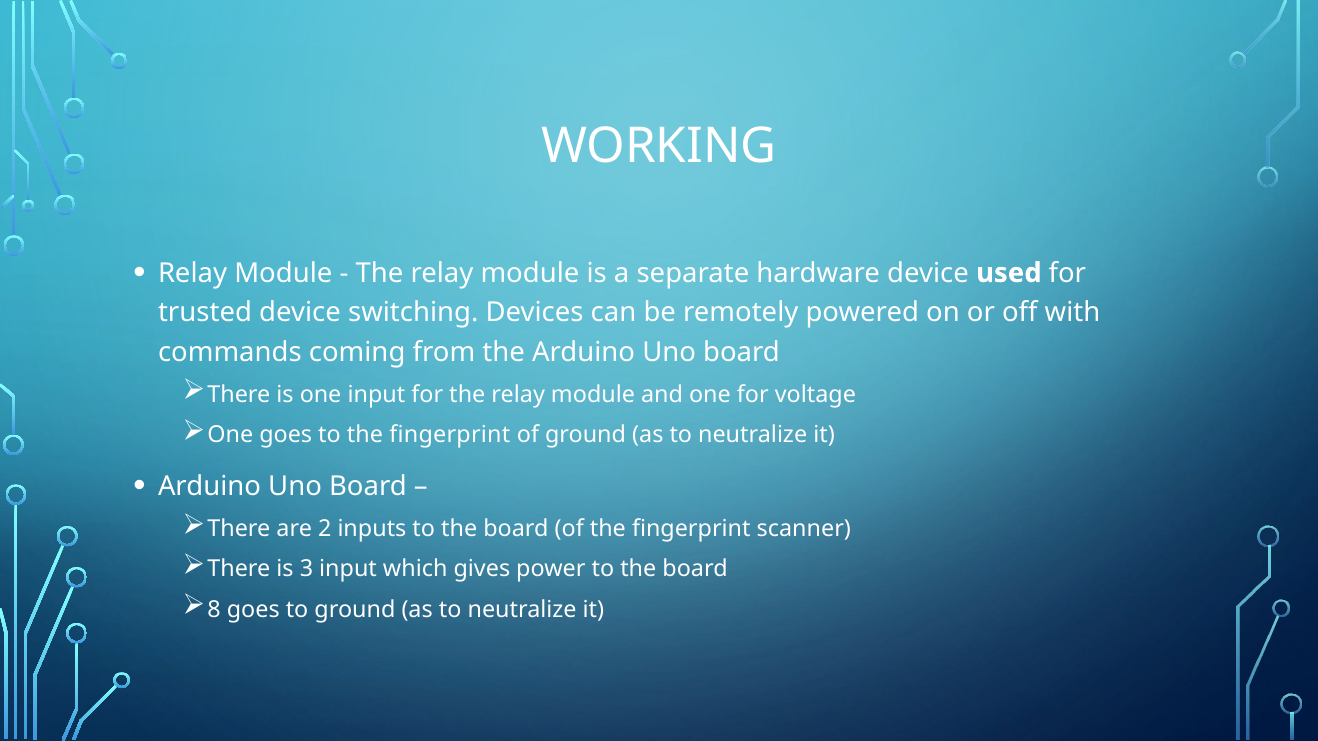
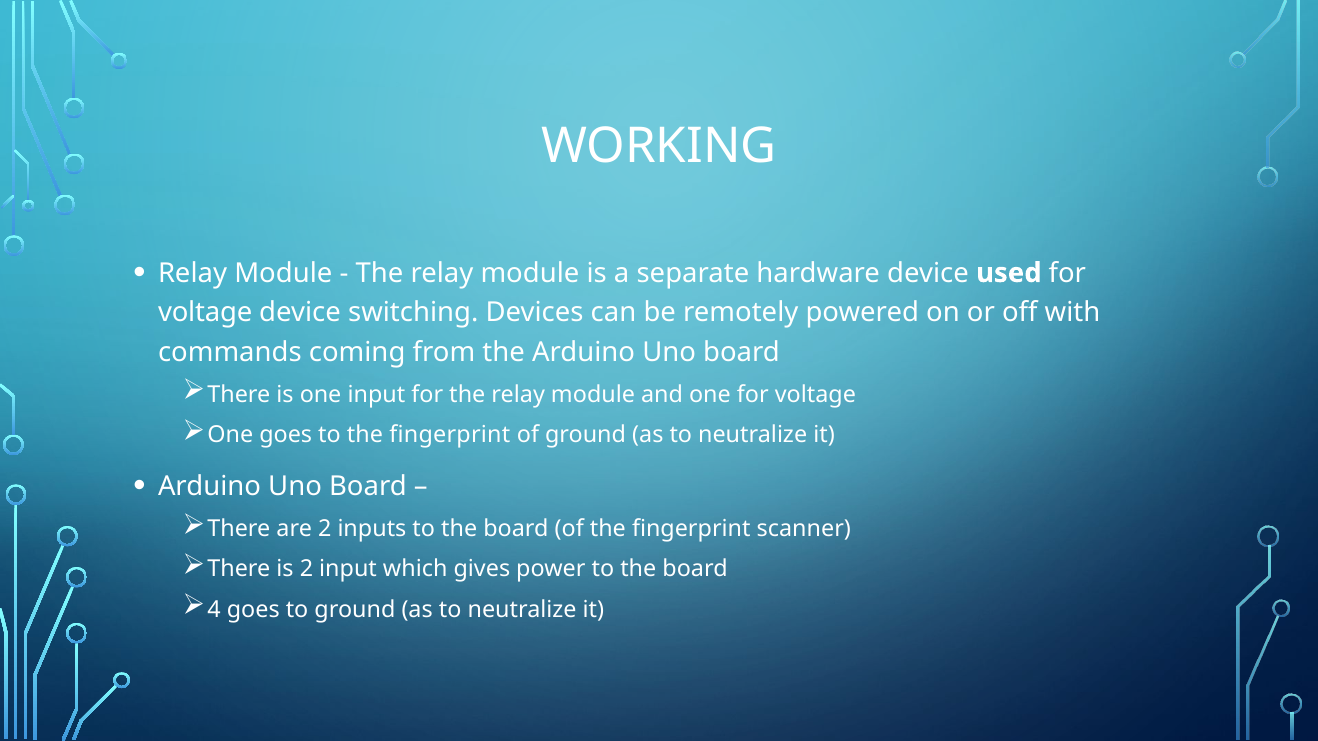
trusted at (205, 313): trusted -> voltage
is 3: 3 -> 2
8: 8 -> 4
